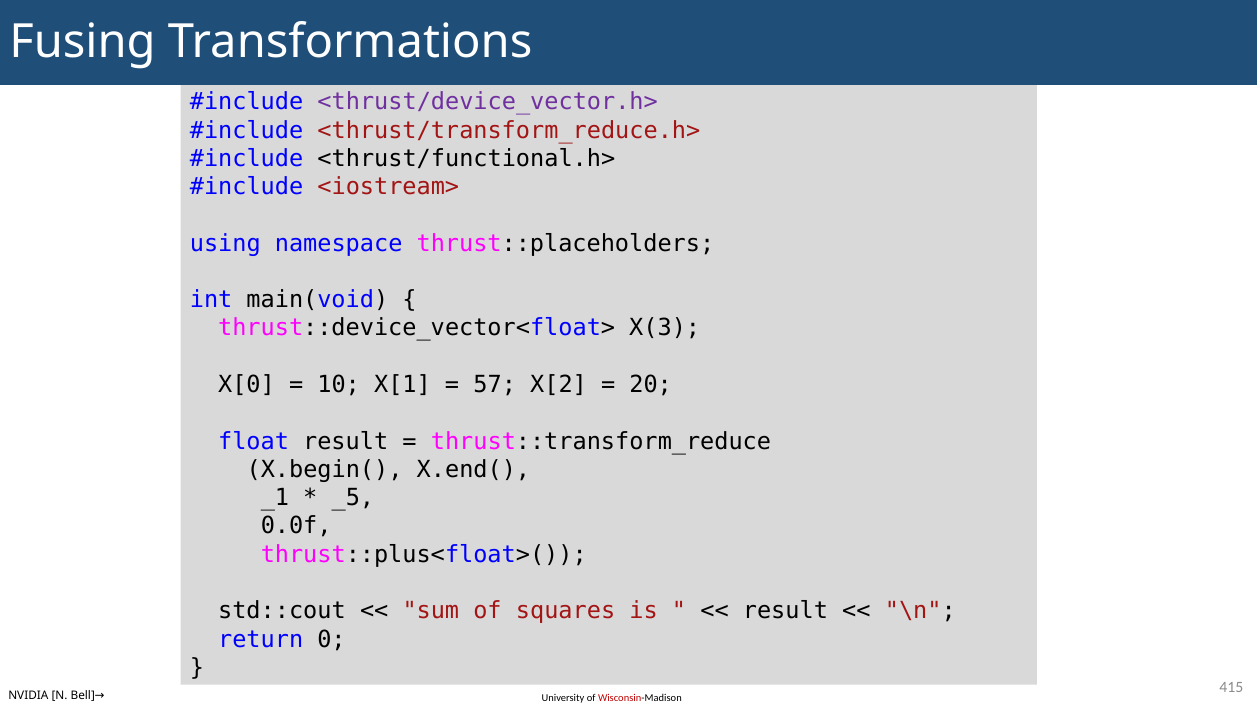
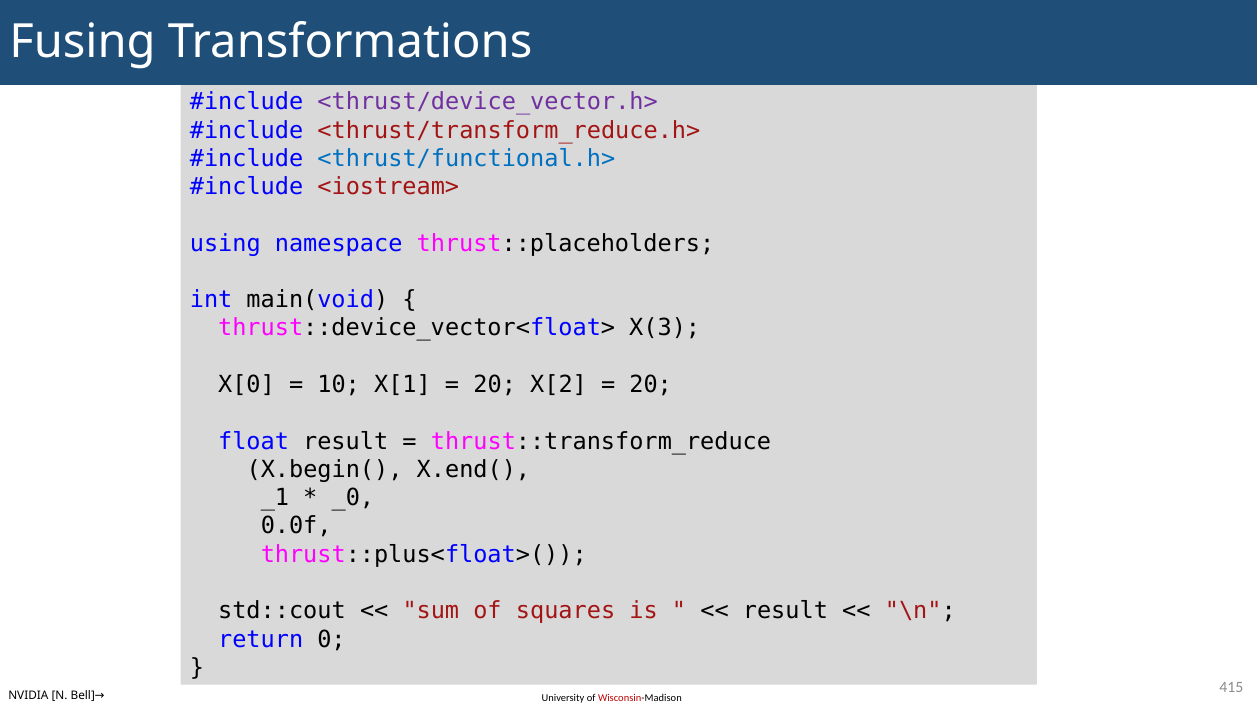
<thrust/functional.h> colour: black -> blue
57 at (495, 385): 57 -> 20
_5: _5 -> _0
